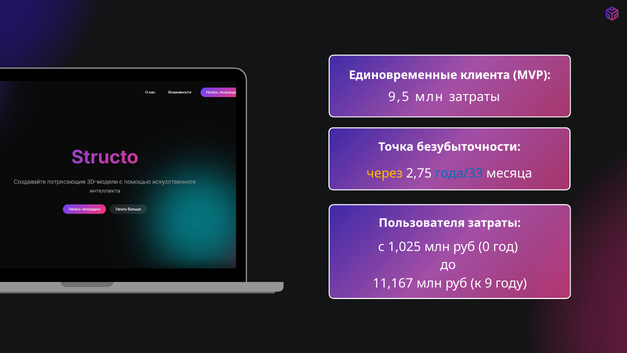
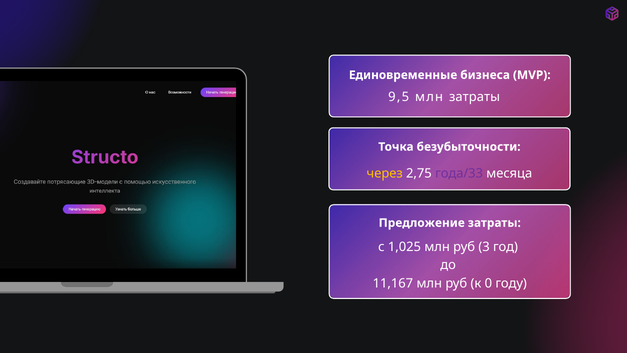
клиента: клиента -> бизнеса
года/33 colour: blue -> purple
Пользователя: Пользователя -> Предложение
0: 0 -> 3
9: 9 -> 0
